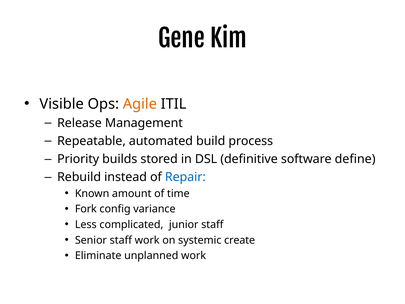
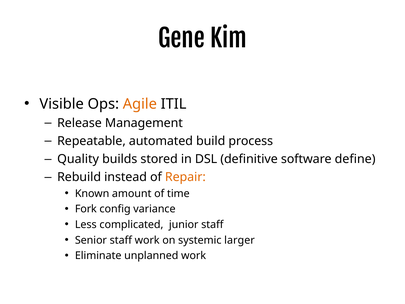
Priority: Priority -> Quality
Repair colour: blue -> orange
create: create -> larger
